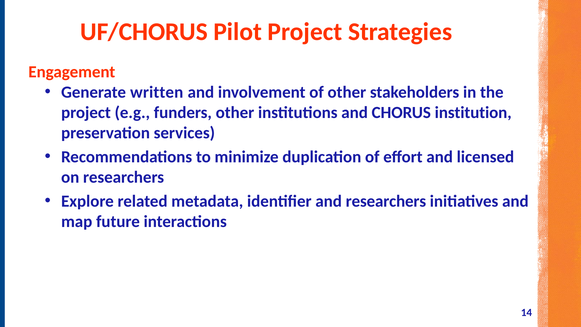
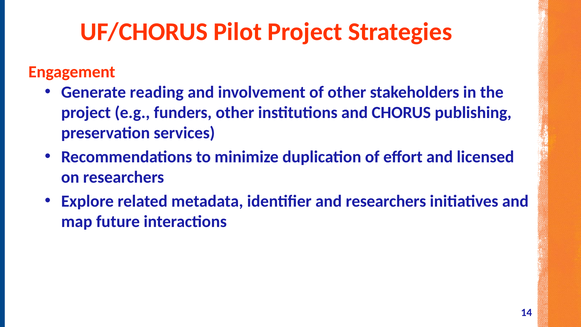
written: written -> reading
institution: institution -> publishing
